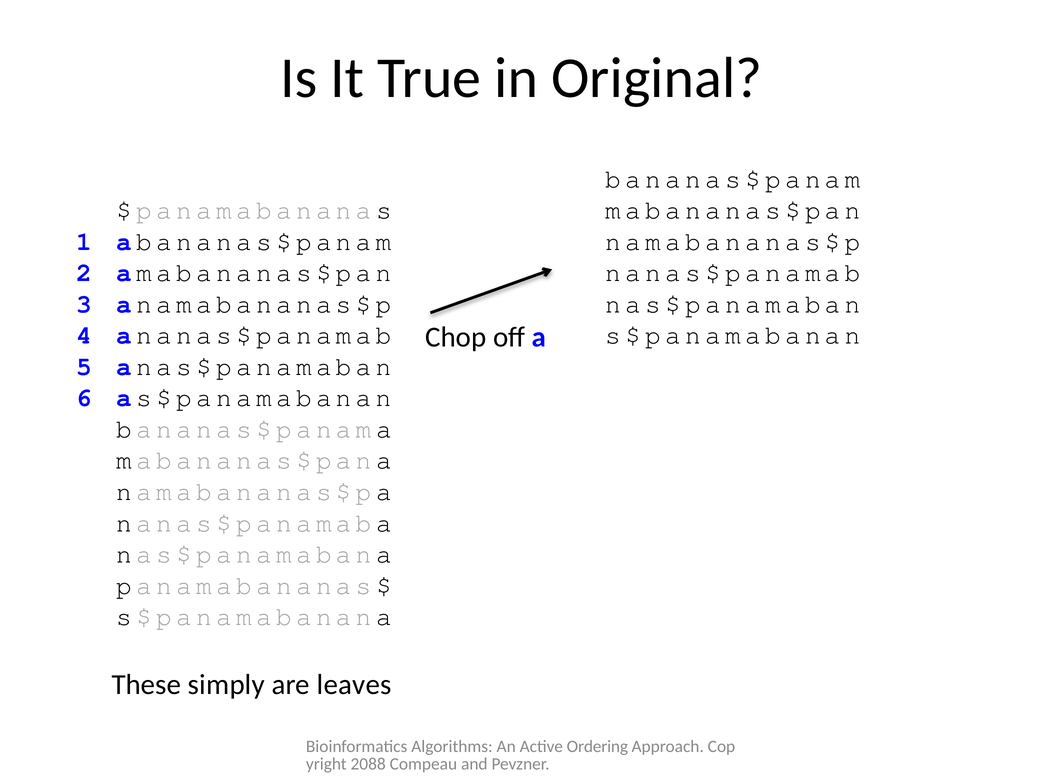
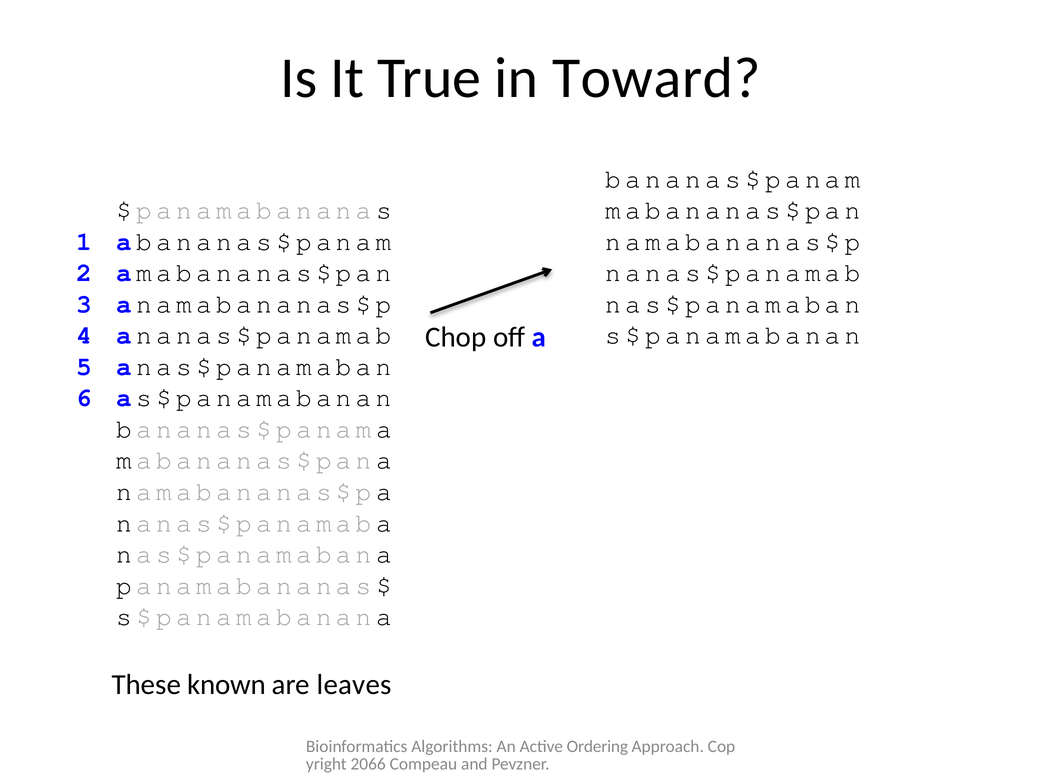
Original: Original -> Toward
simply: simply -> known
2088: 2088 -> 2066
